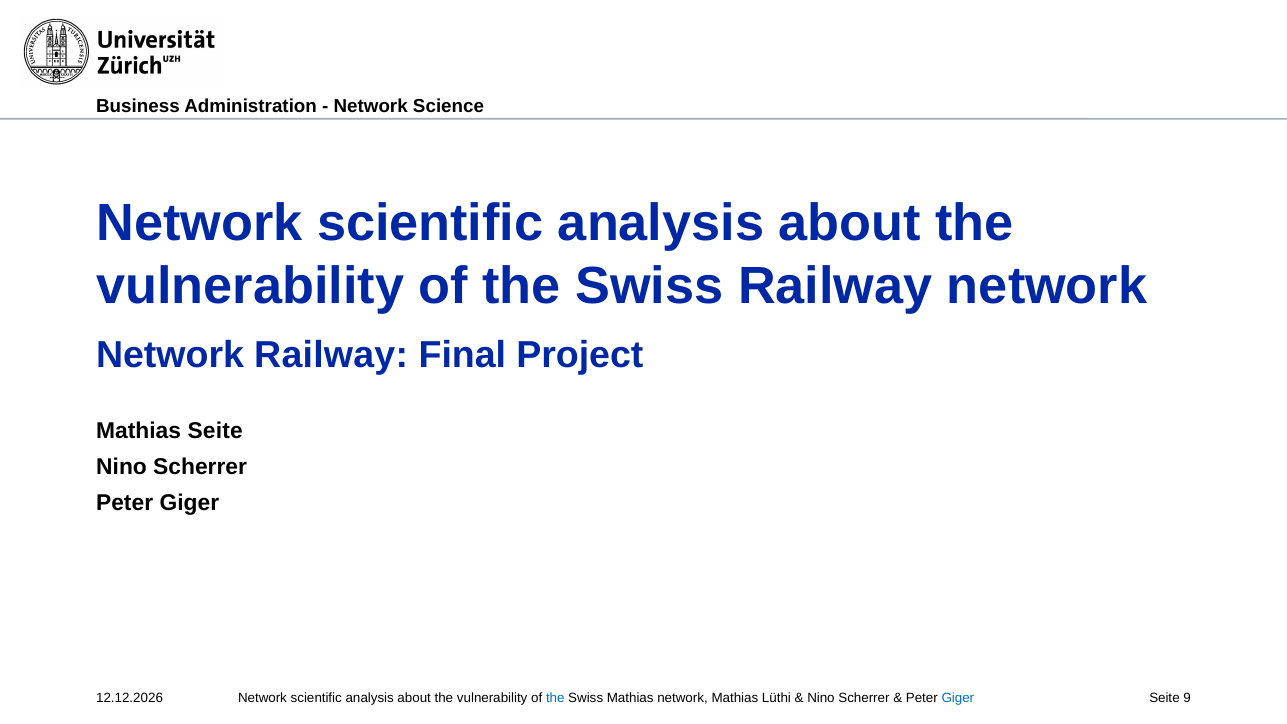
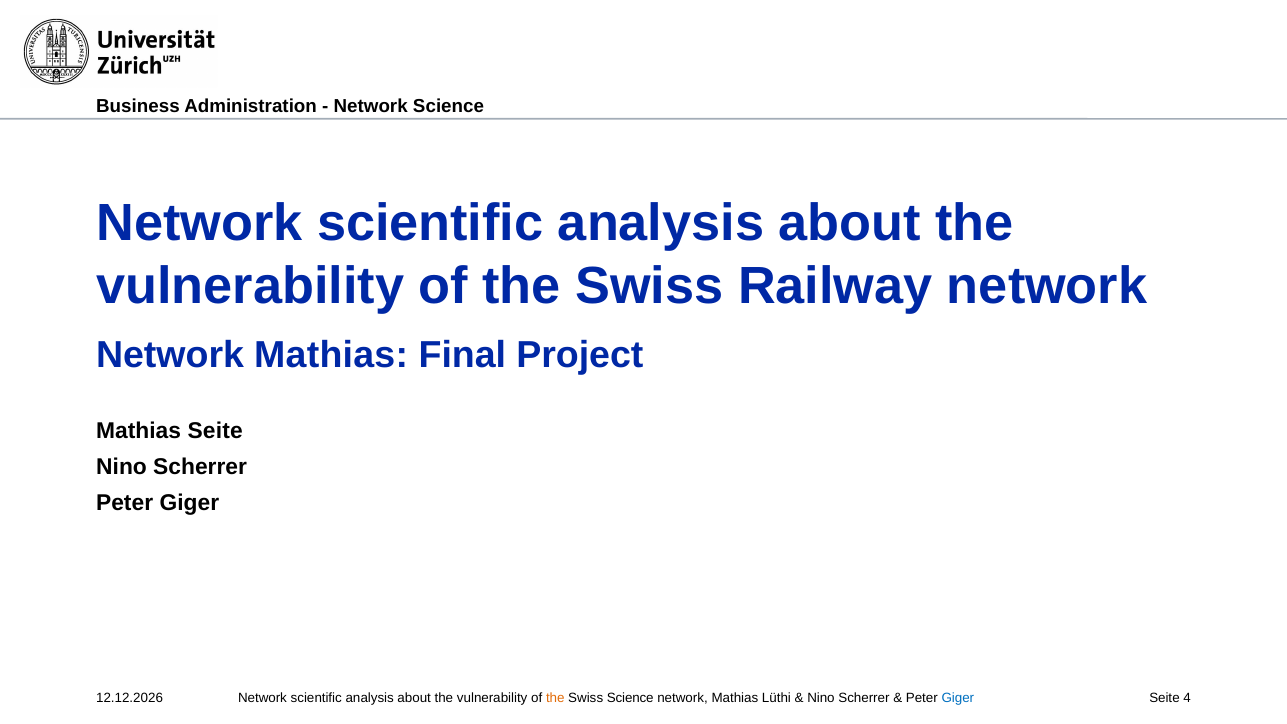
Railway at (331, 356): Railway -> Mathias
the at (555, 698) colour: blue -> orange
Swiss Mathias: Mathias -> Science
9: 9 -> 4
